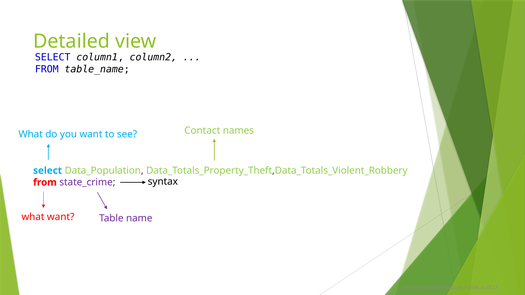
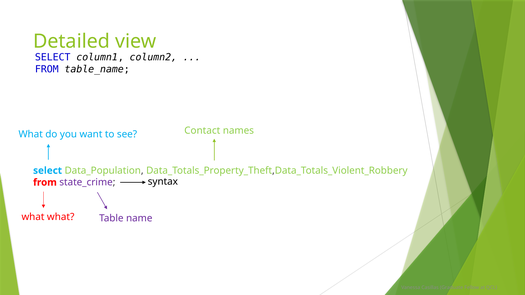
what want: want -> what
